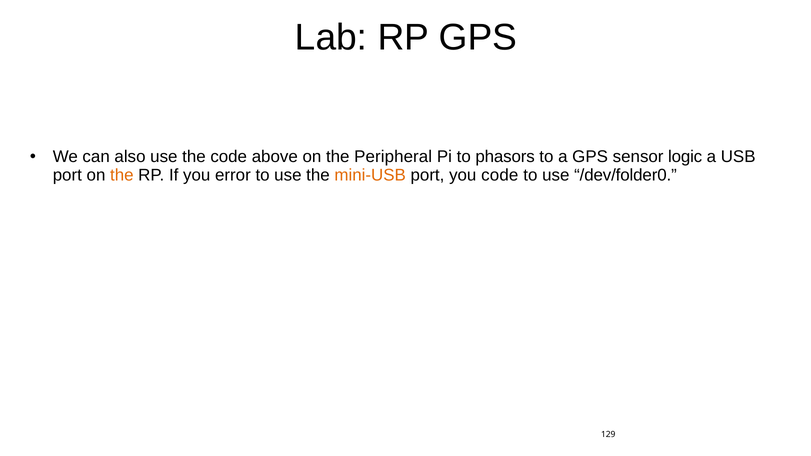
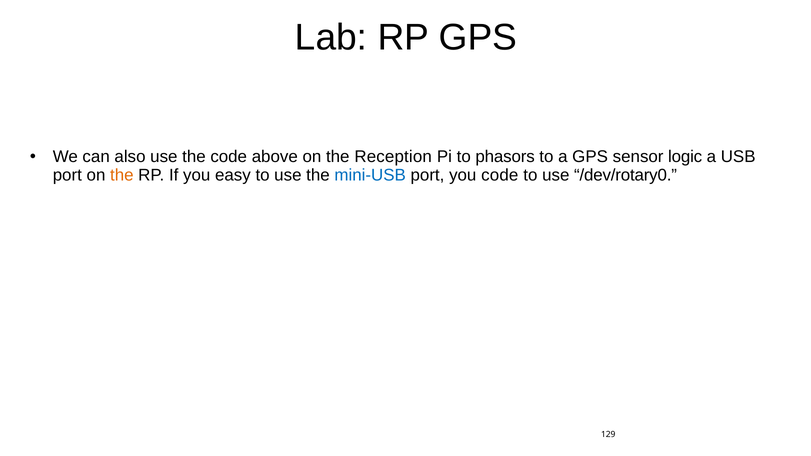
Peripheral: Peripheral -> Reception
error: error -> easy
mini-USB colour: orange -> blue
/dev/folder0: /dev/folder0 -> /dev/rotary0
